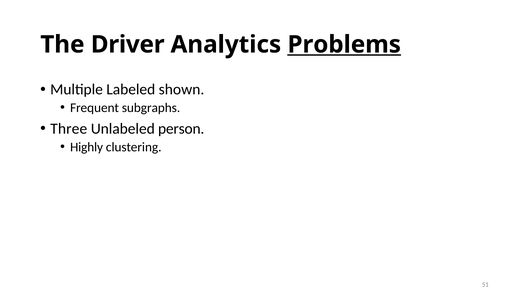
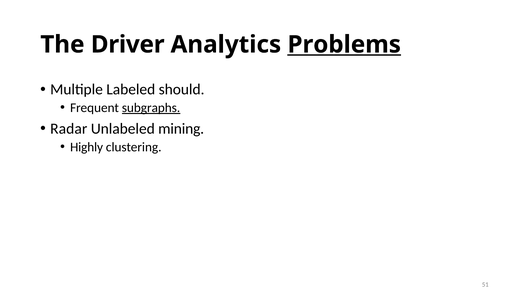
shown: shown -> should
subgraphs underline: none -> present
Three: Three -> Radar
person: person -> mining
